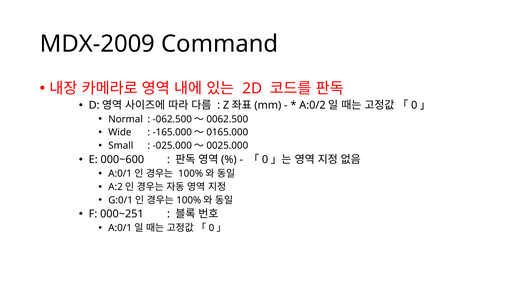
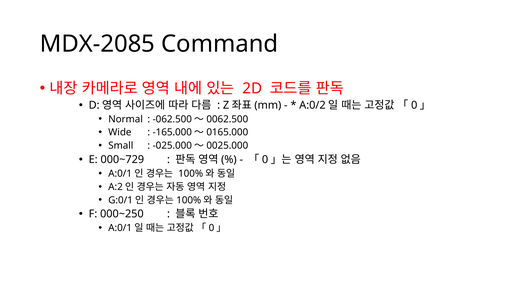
MDX-2009: MDX-2009 -> MDX-2085
000~600: 000~600 -> 000~729
000~251: 000~251 -> 000~250
